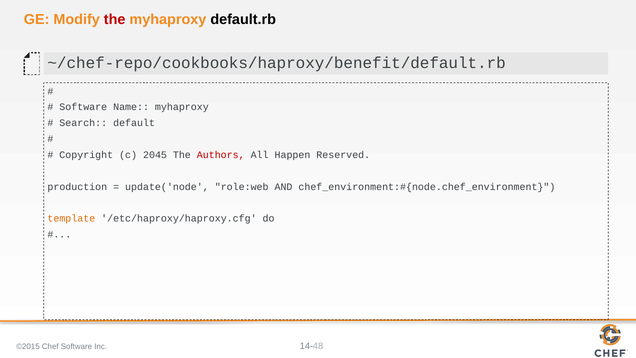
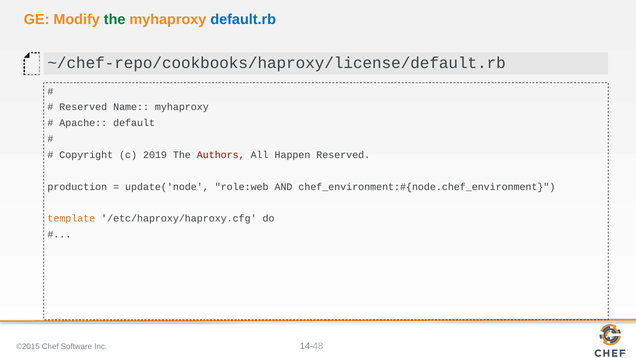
the at (115, 20) colour: red -> green
default.rb colour: black -> blue
~/chef-repo/cookbooks/haproxy/benefit/default.rb: ~/chef-repo/cookbooks/haproxy/benefit/default.rb -> ~/chef-repo/cookbooks/haproxy/license/default.rb
Software at (83, 107): Software -> Reserved
Search: Search -> Apache
2045: 2045 -> 2019
